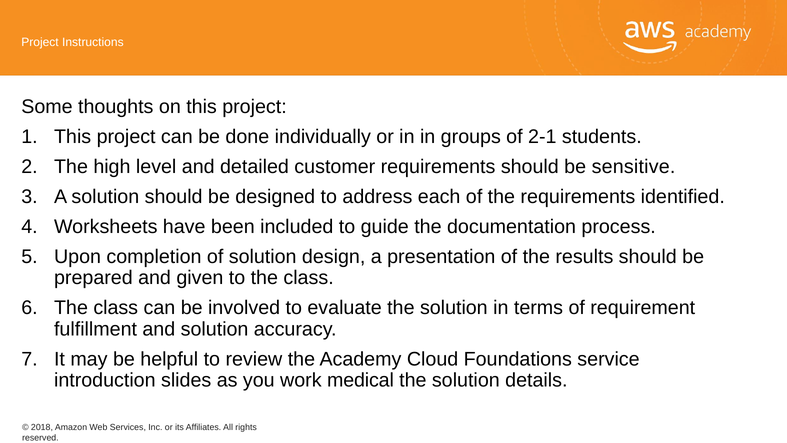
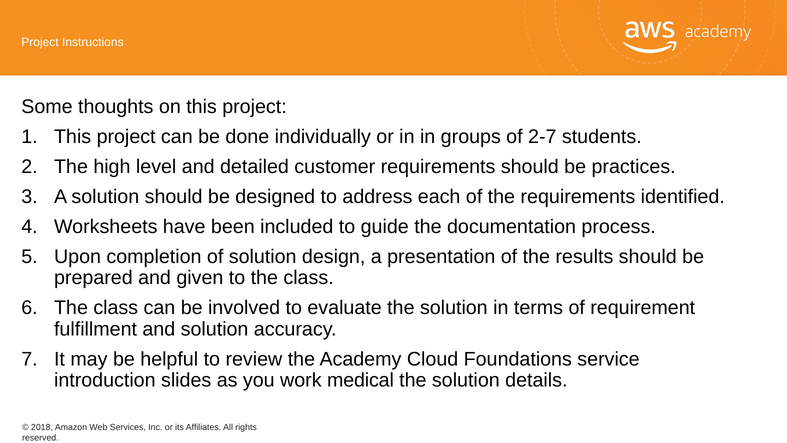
2-1: 2-1 -> 2-7
sensitive: sensitive -> practices
